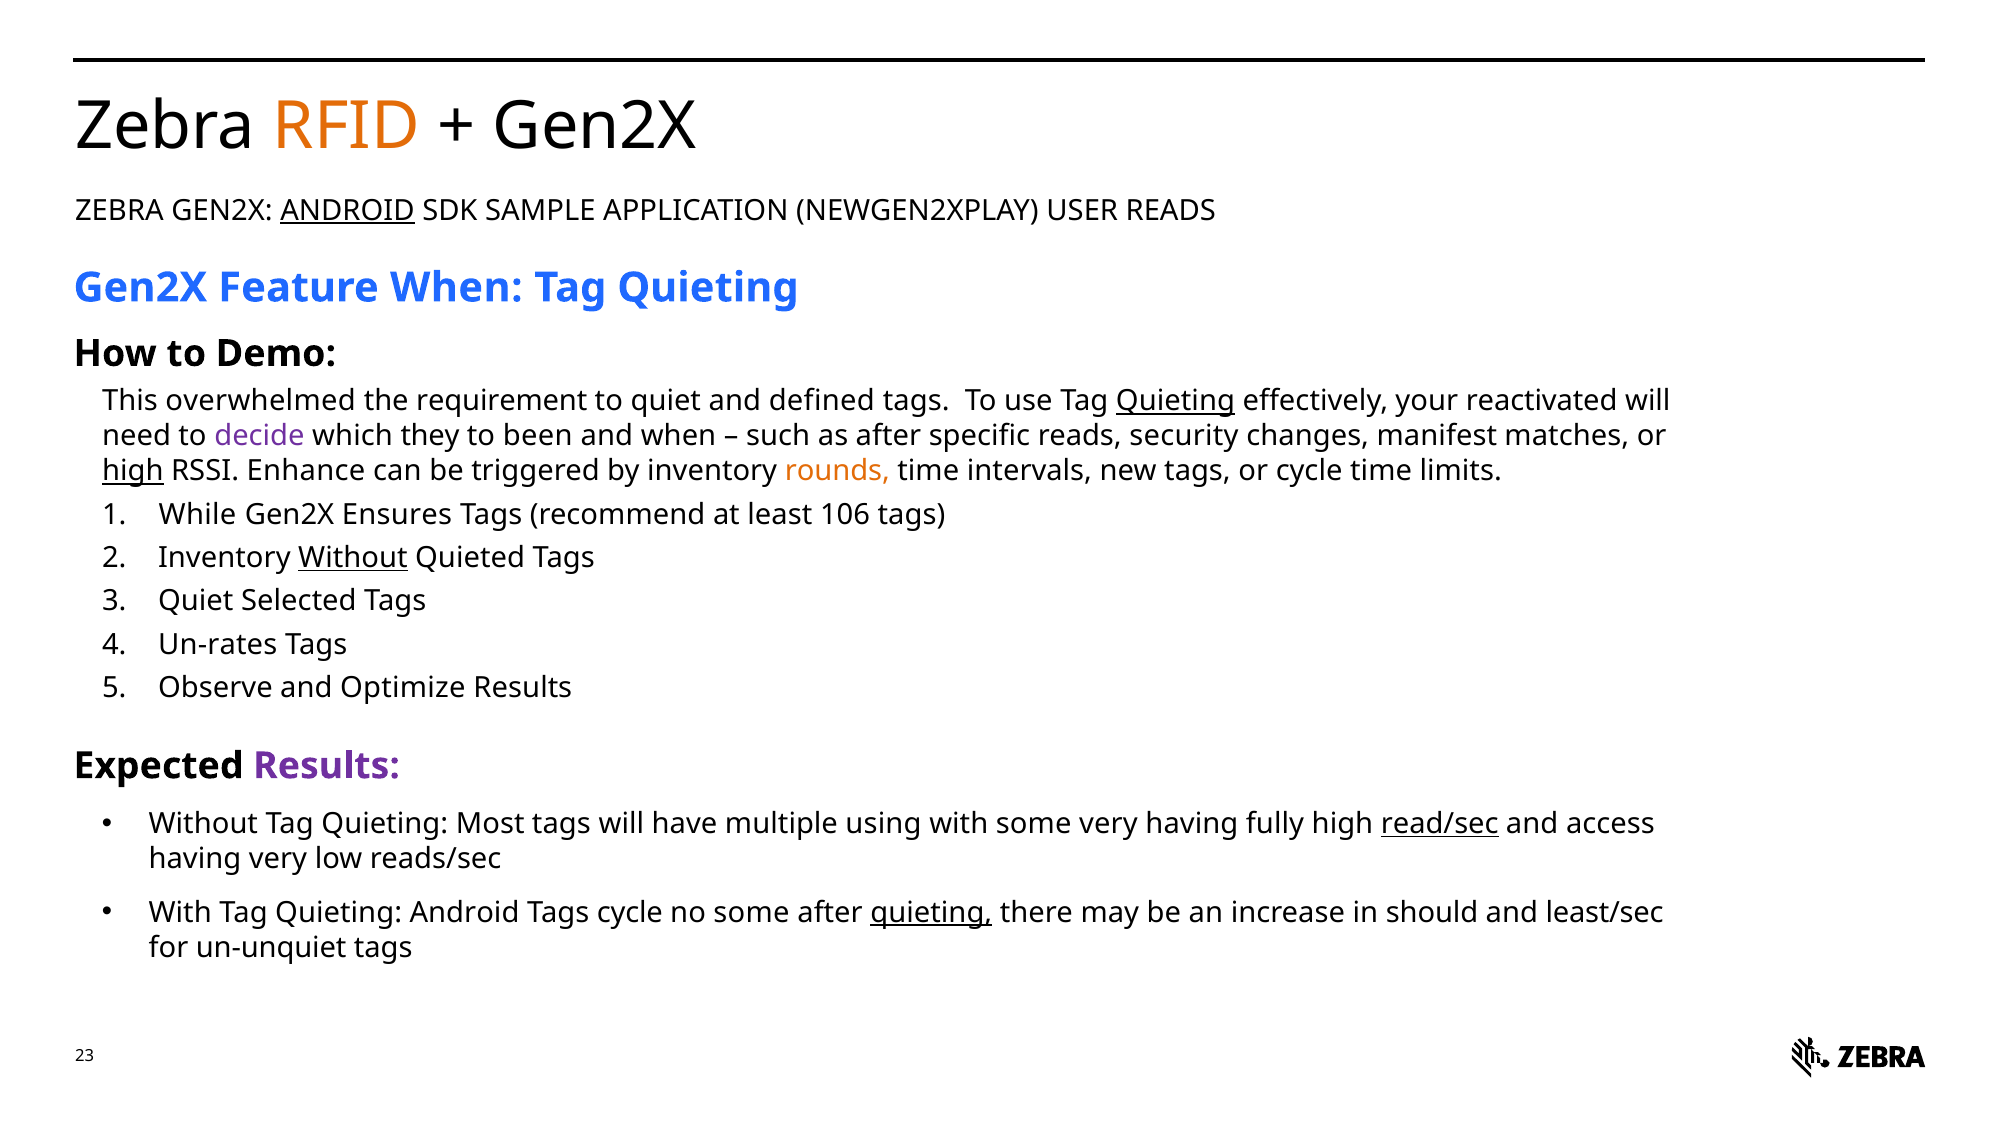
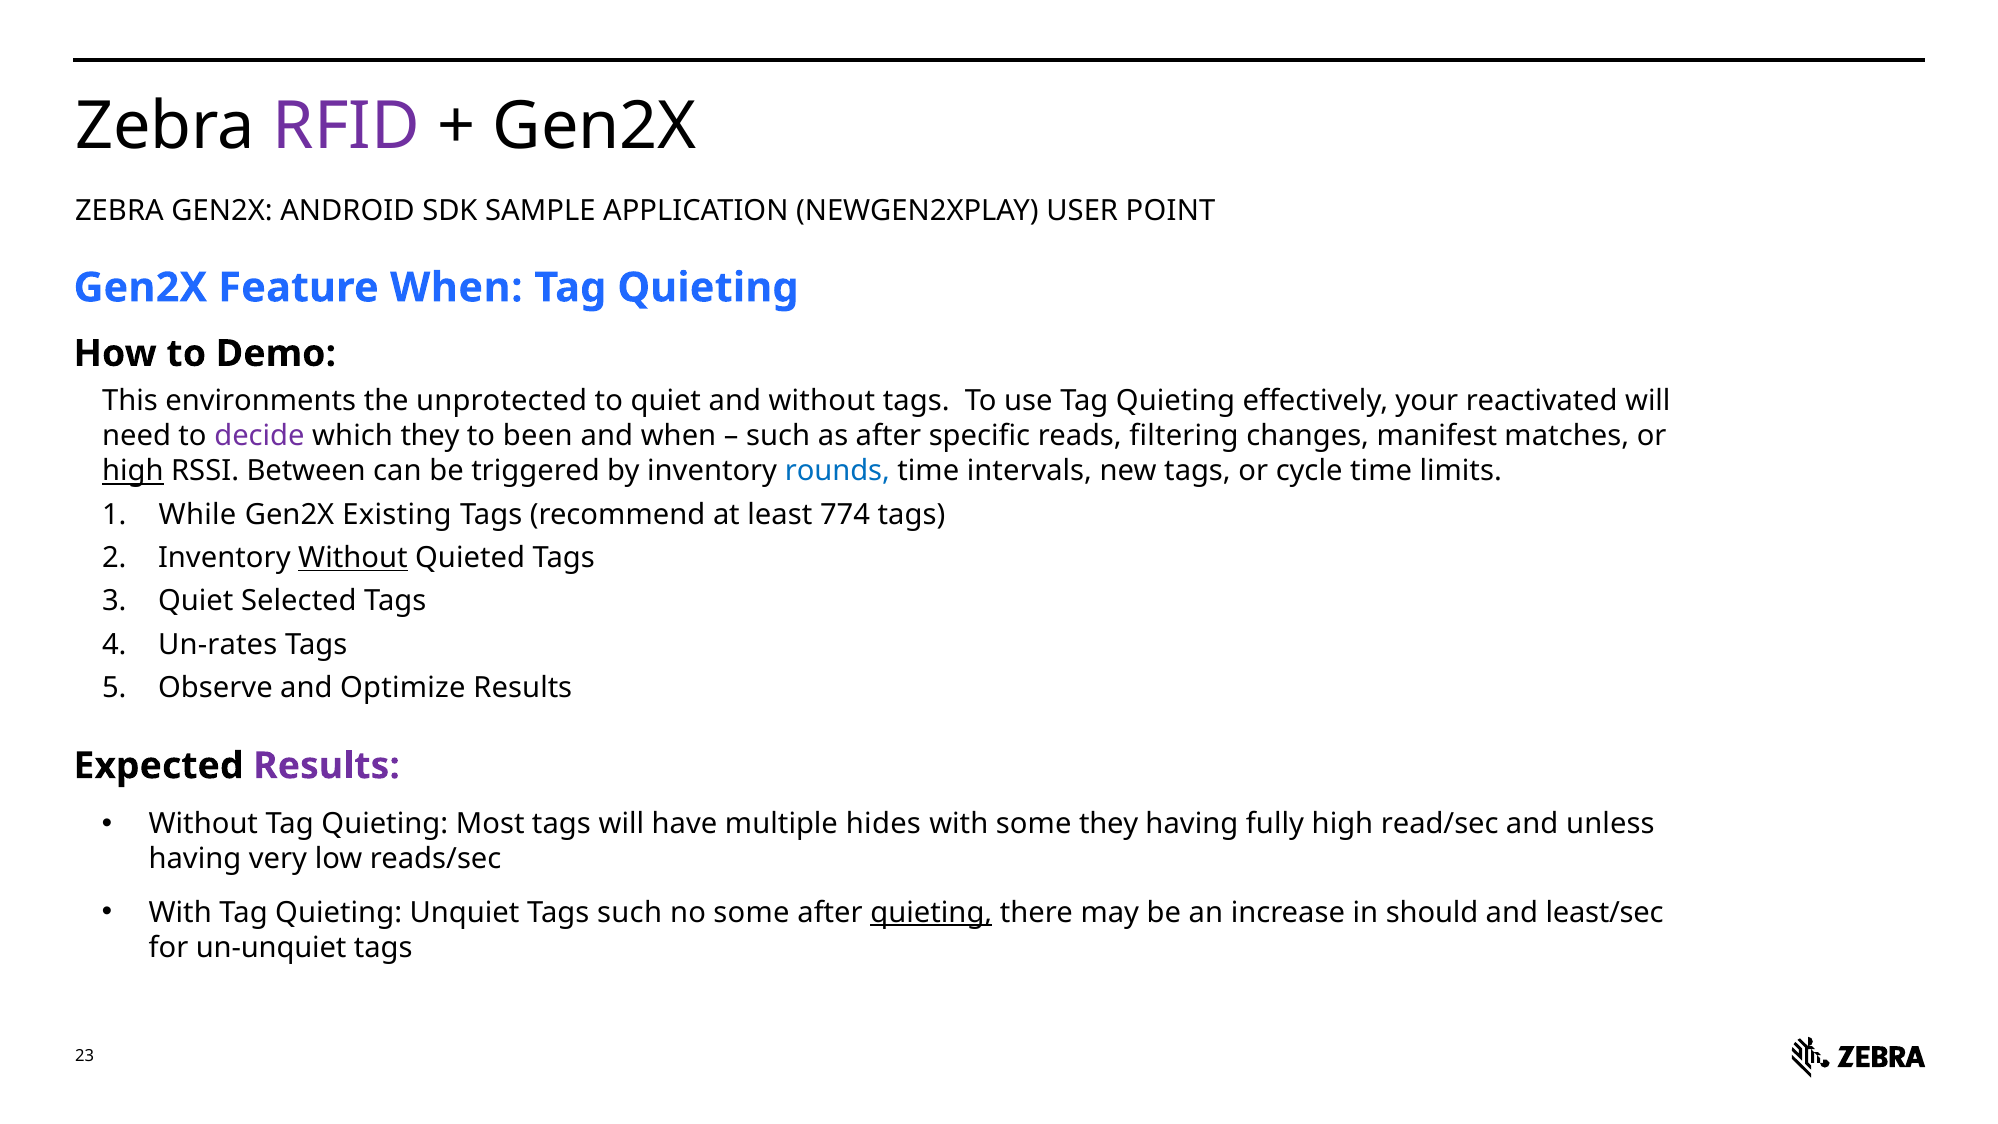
RFID colour: orange -> purple
ANDROID at (347, 211) underline: present -> none
USER READS: READS -> POINT
overwhelmed: overwhelmed -> environments
requirement: requirement -> unprotected
and defined: defined -> without
Quieting at (1175, 401) underline: present -> none
security: security -> filtering
Enhance: Enhance -> Between
rounds colour: orange -> blue
Ensures: Ensures -> Existing
106: 106 -> 774
using: using -> hides
some very: very -> they
read/sec underline: present -> none
access: access -> unless
Quieting Android: Android -> Unquiet
Tags cycle: cycle -> such
